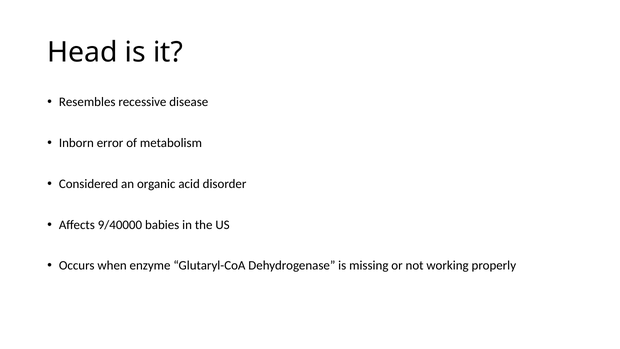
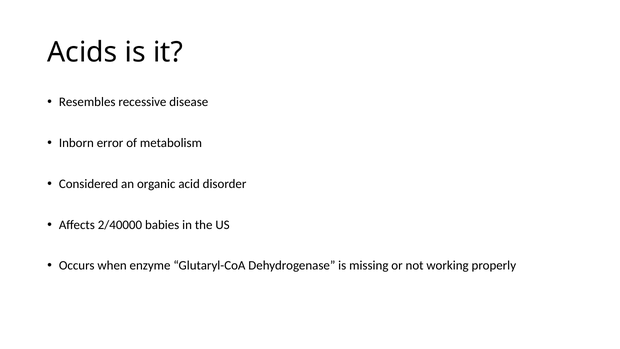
Head: Head -> Acids
9/40000: 9/40000 -> 2/40000
